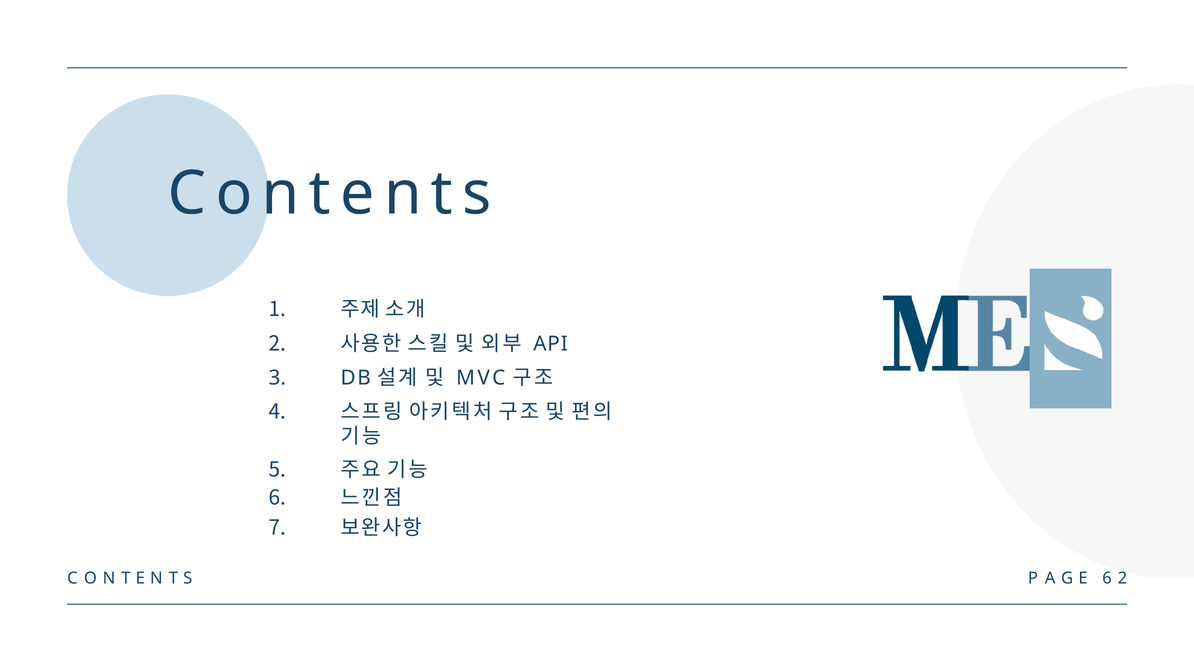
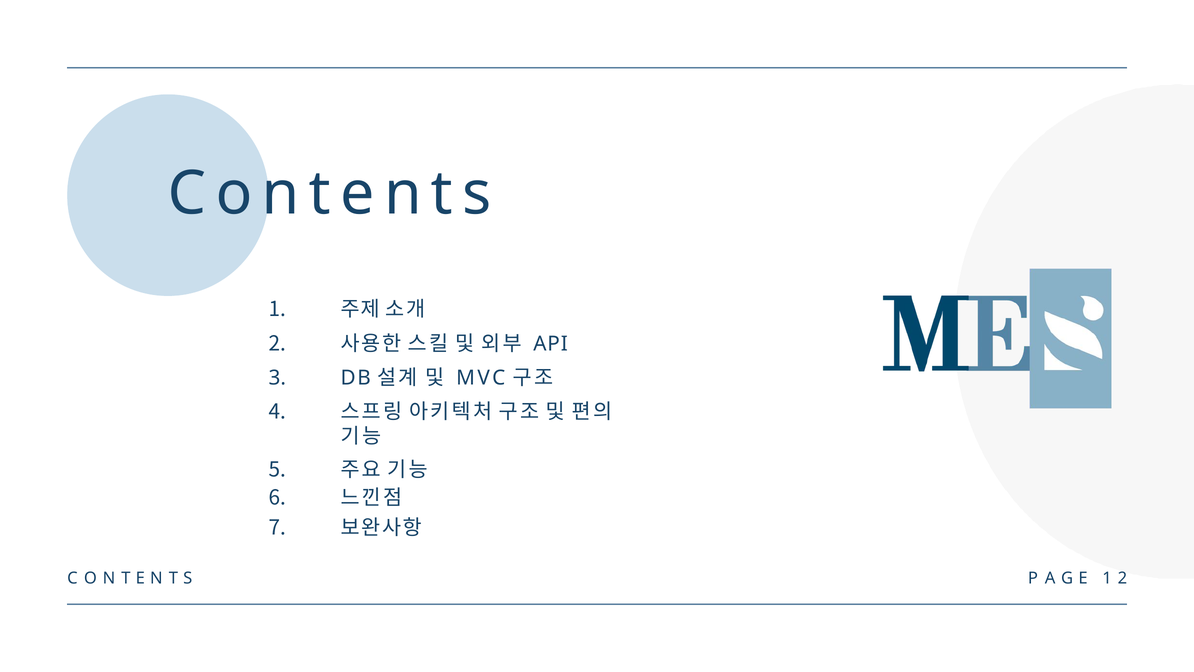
E 6: 6 -> 1
